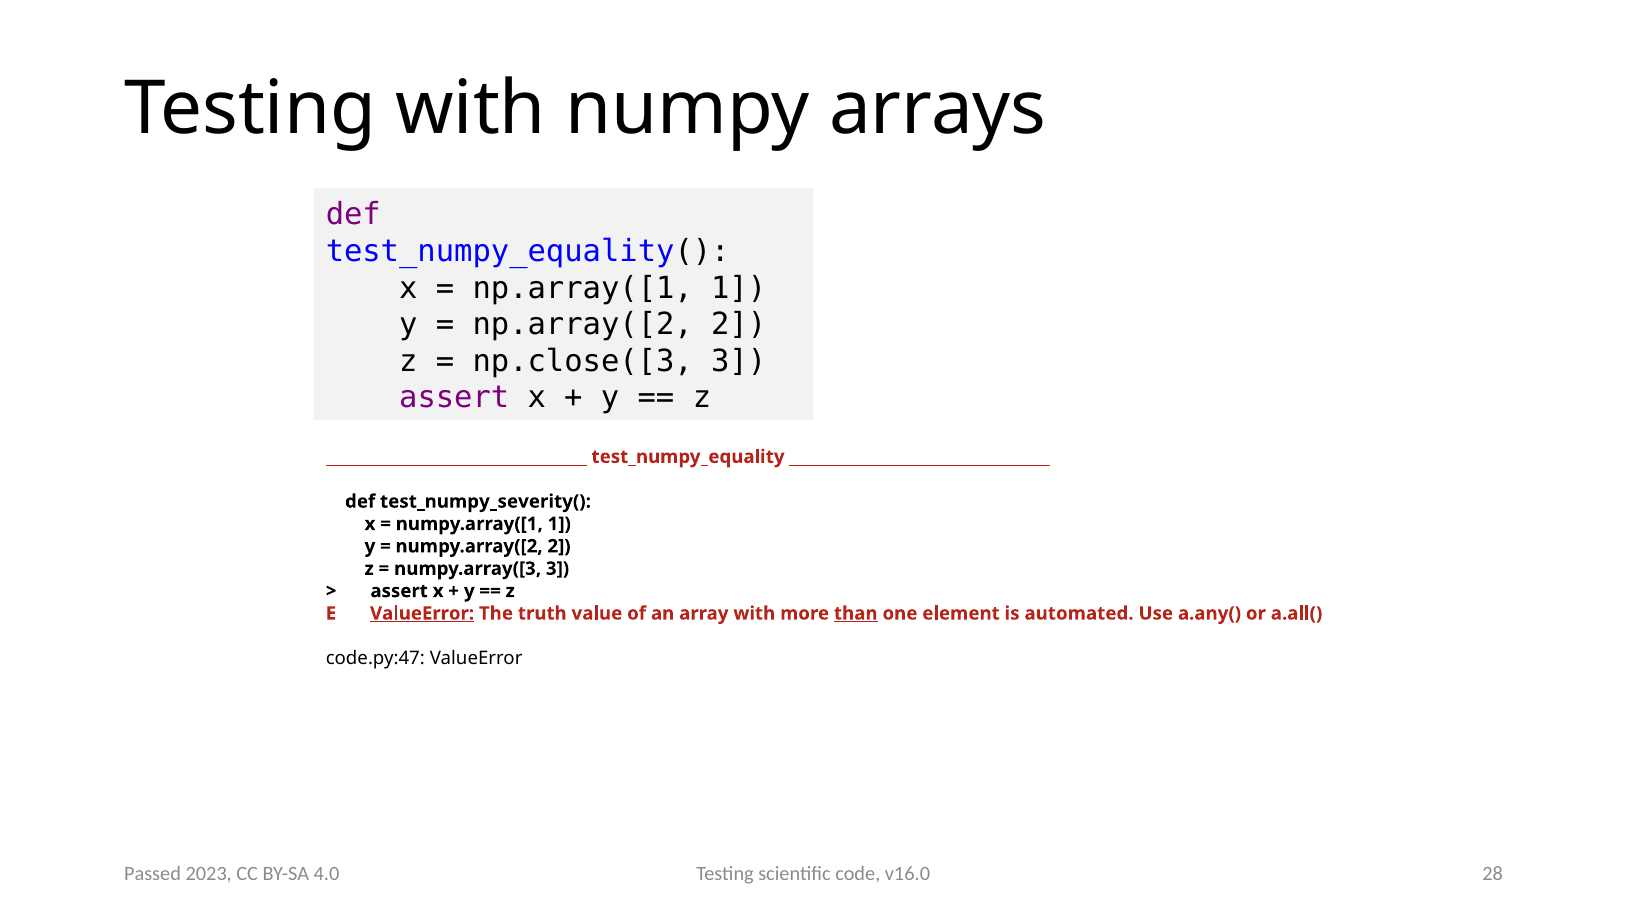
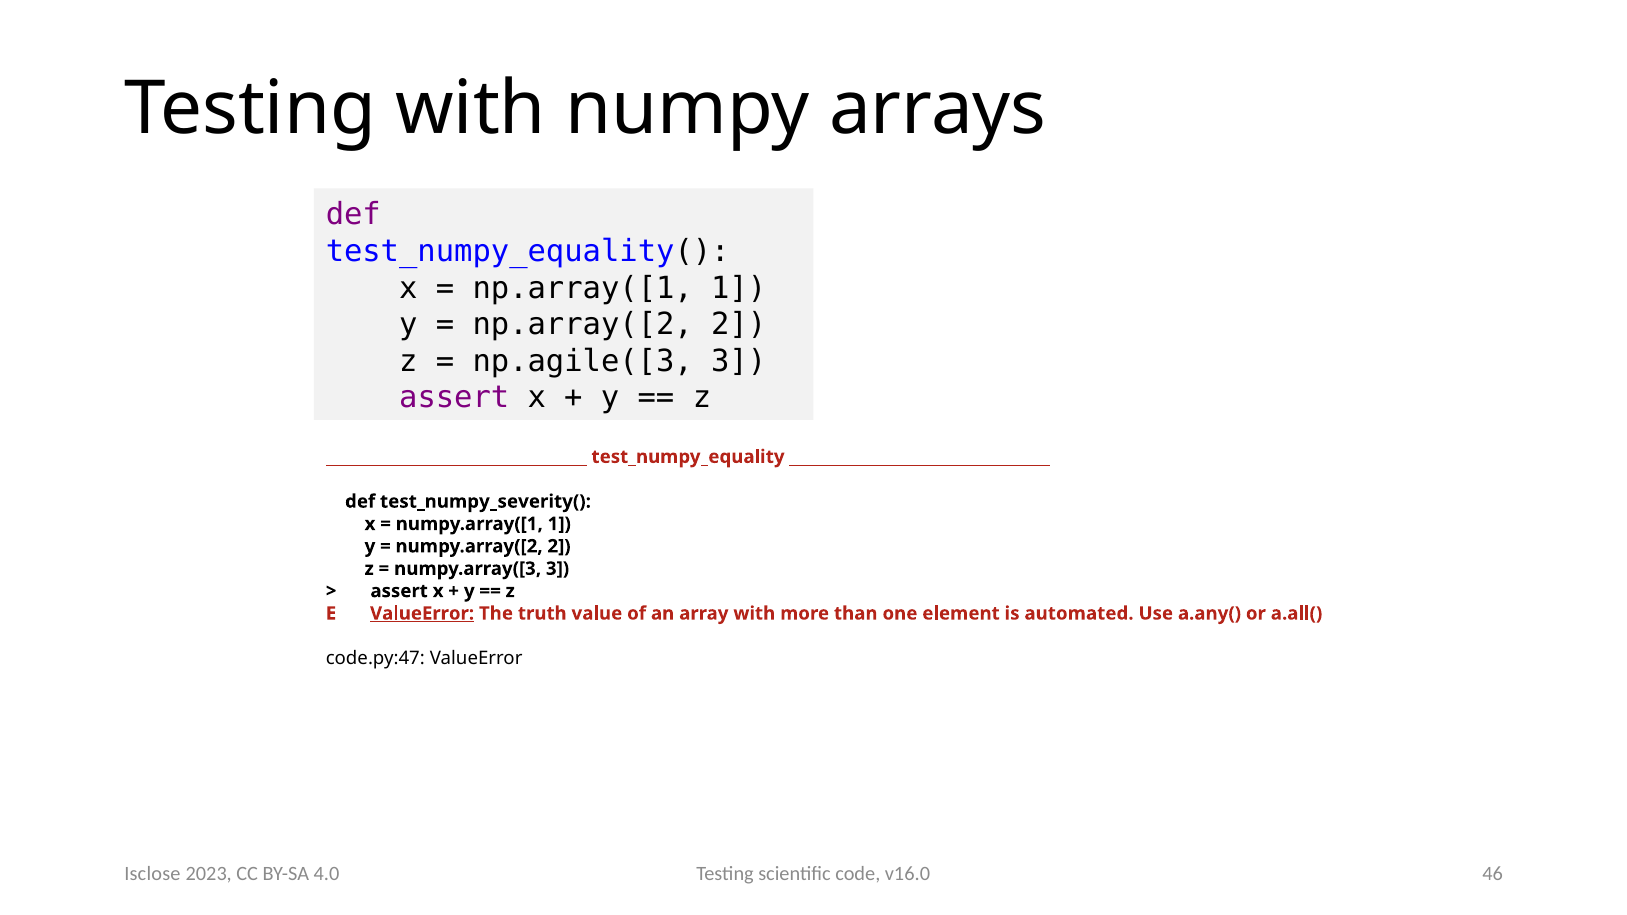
np.close([3: np.close([3 -> np.agile([3
than underline: present -> none
28: 28 -> 46
Passed: Passed -> Isclose
